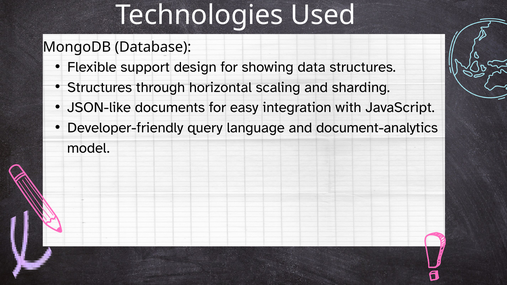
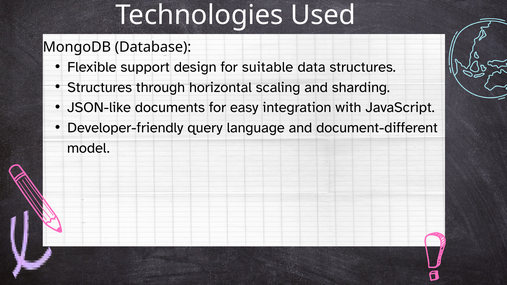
showing: showing -> suitable
document-analytics: document-analytics -> document-different
